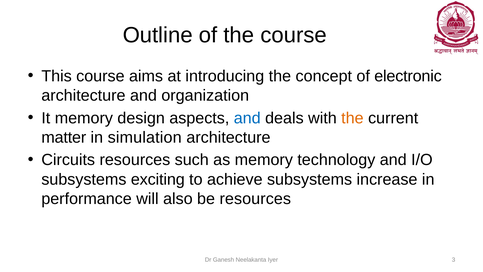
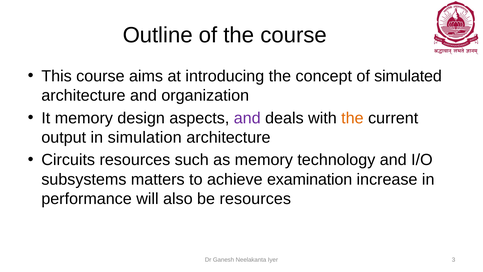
electronic: electronic -> simulated
and at (247, 118) colour: blue -> purple
matter: matter -> output
exciting: exciting -> matters
achieve subsystems: subsystems -> examination
